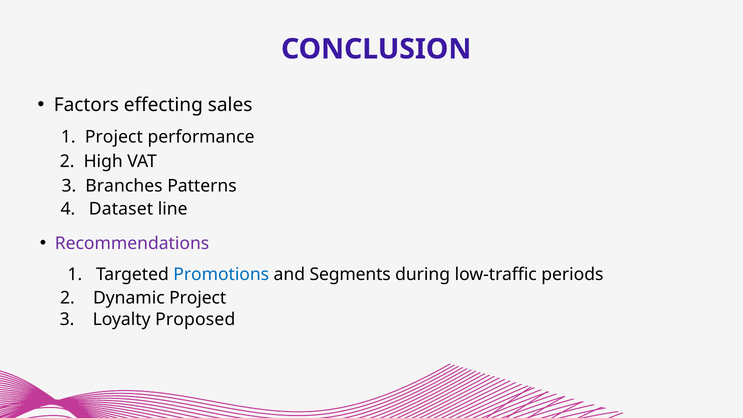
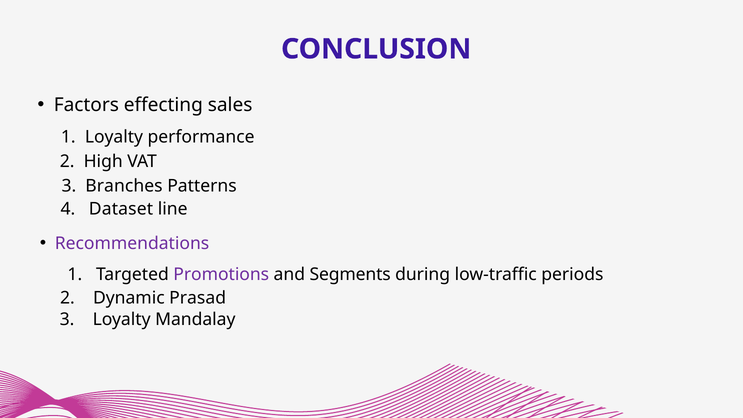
Project at (114, 137): Project -> Loyalty
Promotions colour: blue -> purple
Dynamic Project: Project -> Prasad
Proposed: Proposed -> Mandalay
